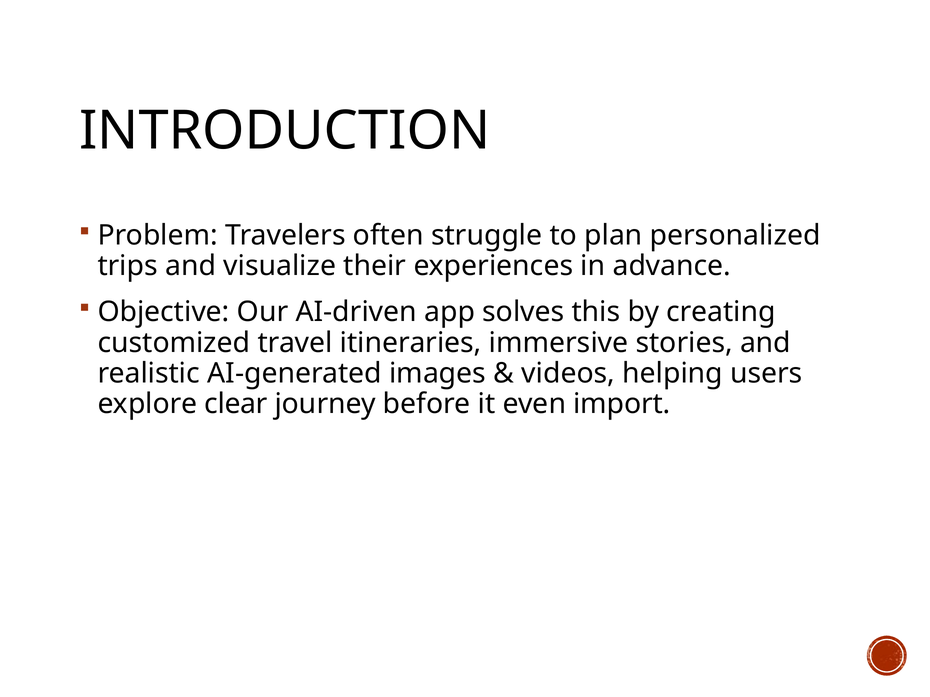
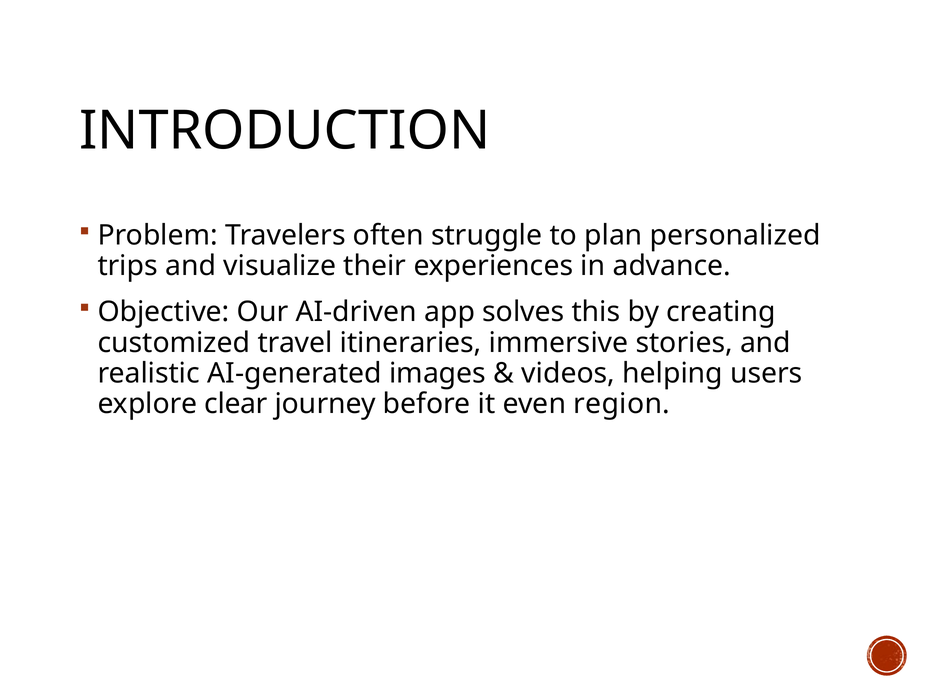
import: import -> region
